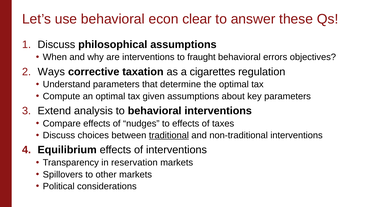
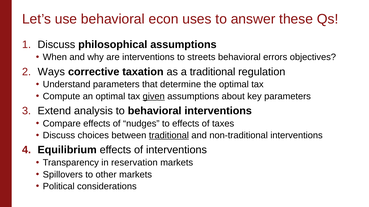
clear: clear -> uses
fraught: fraught -> streets
a cigarettes: cigarettes -> traditional
given underline: none -> present
